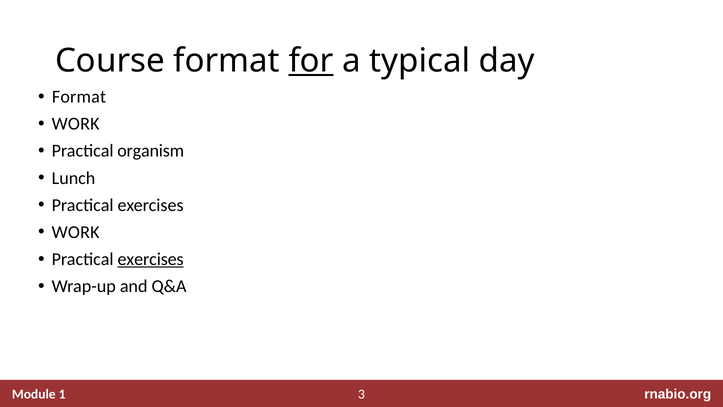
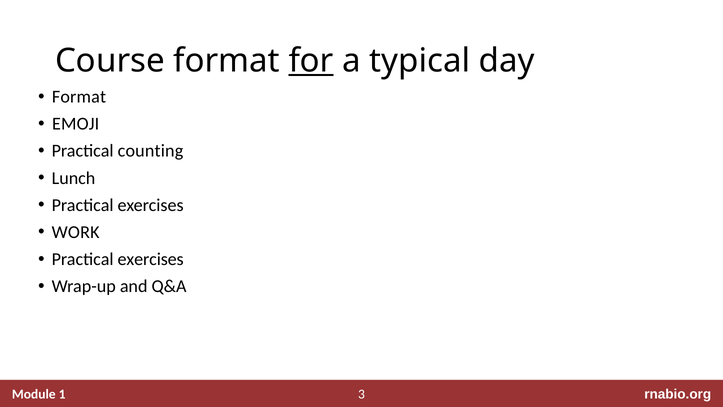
WORK at (76, 124): WORK -> EMOJI
organism: organism -> counting
exercises at (151, 259) underline: present -> none
